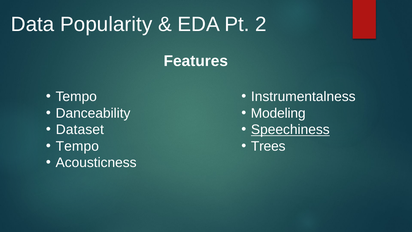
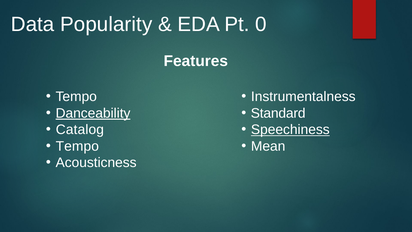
2: 2 -> 0
Danceability underline: none -> present
Modeling: Modeling -> Standard
Dataset: Dataset -> Catalog
Trees: Trees -> Mean
